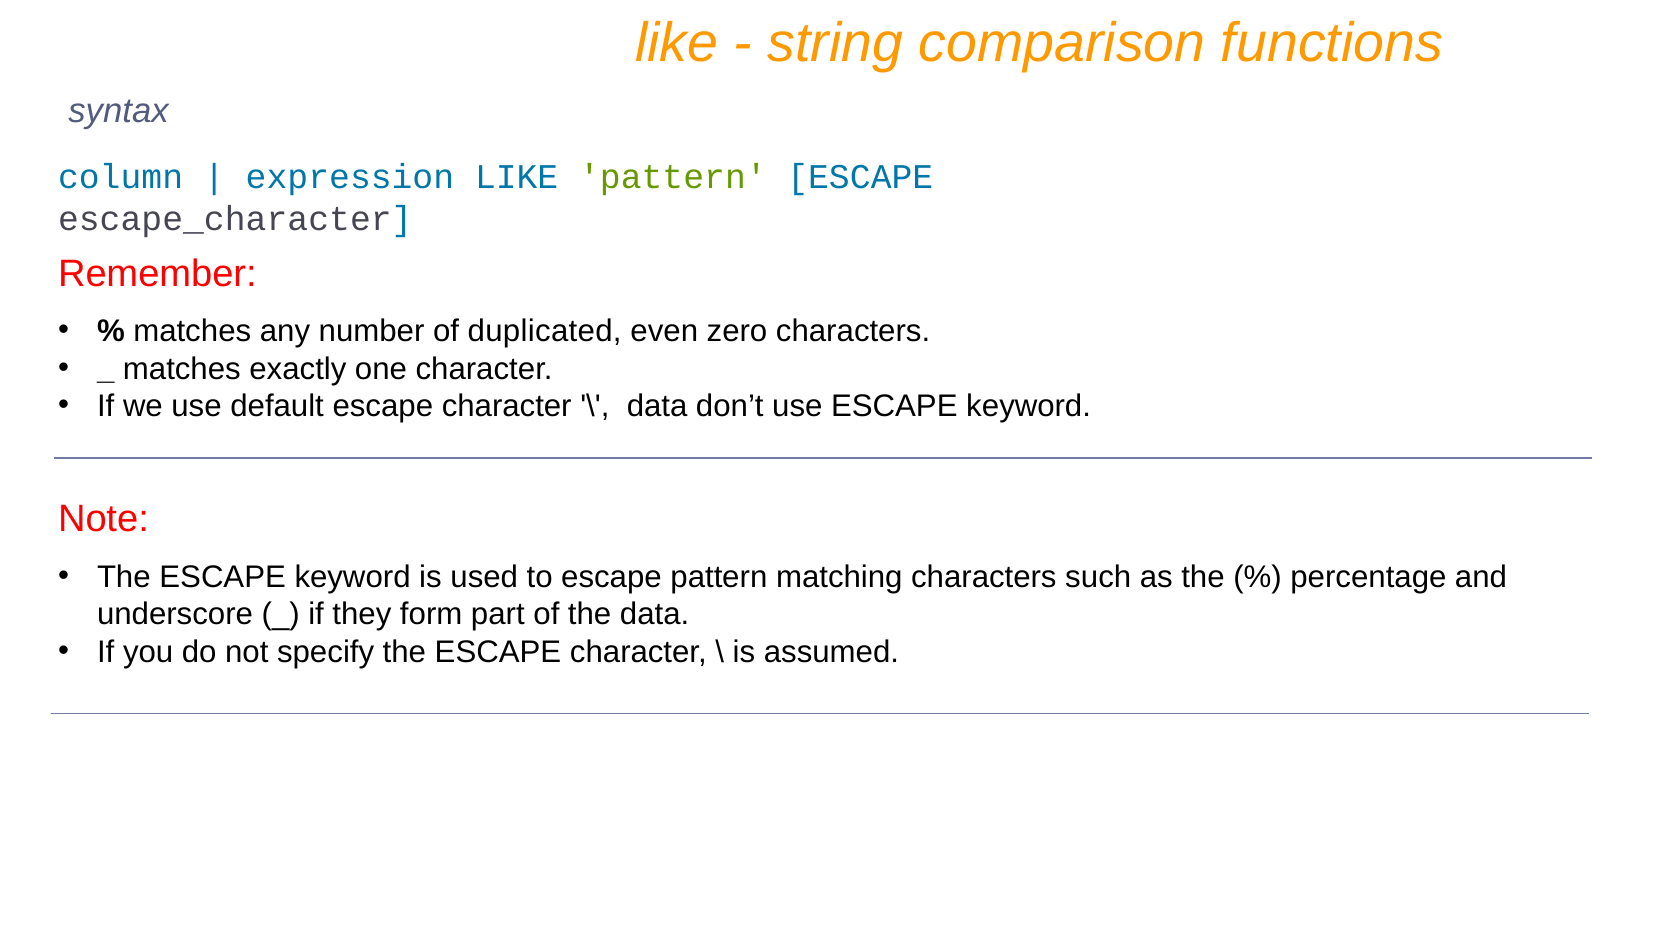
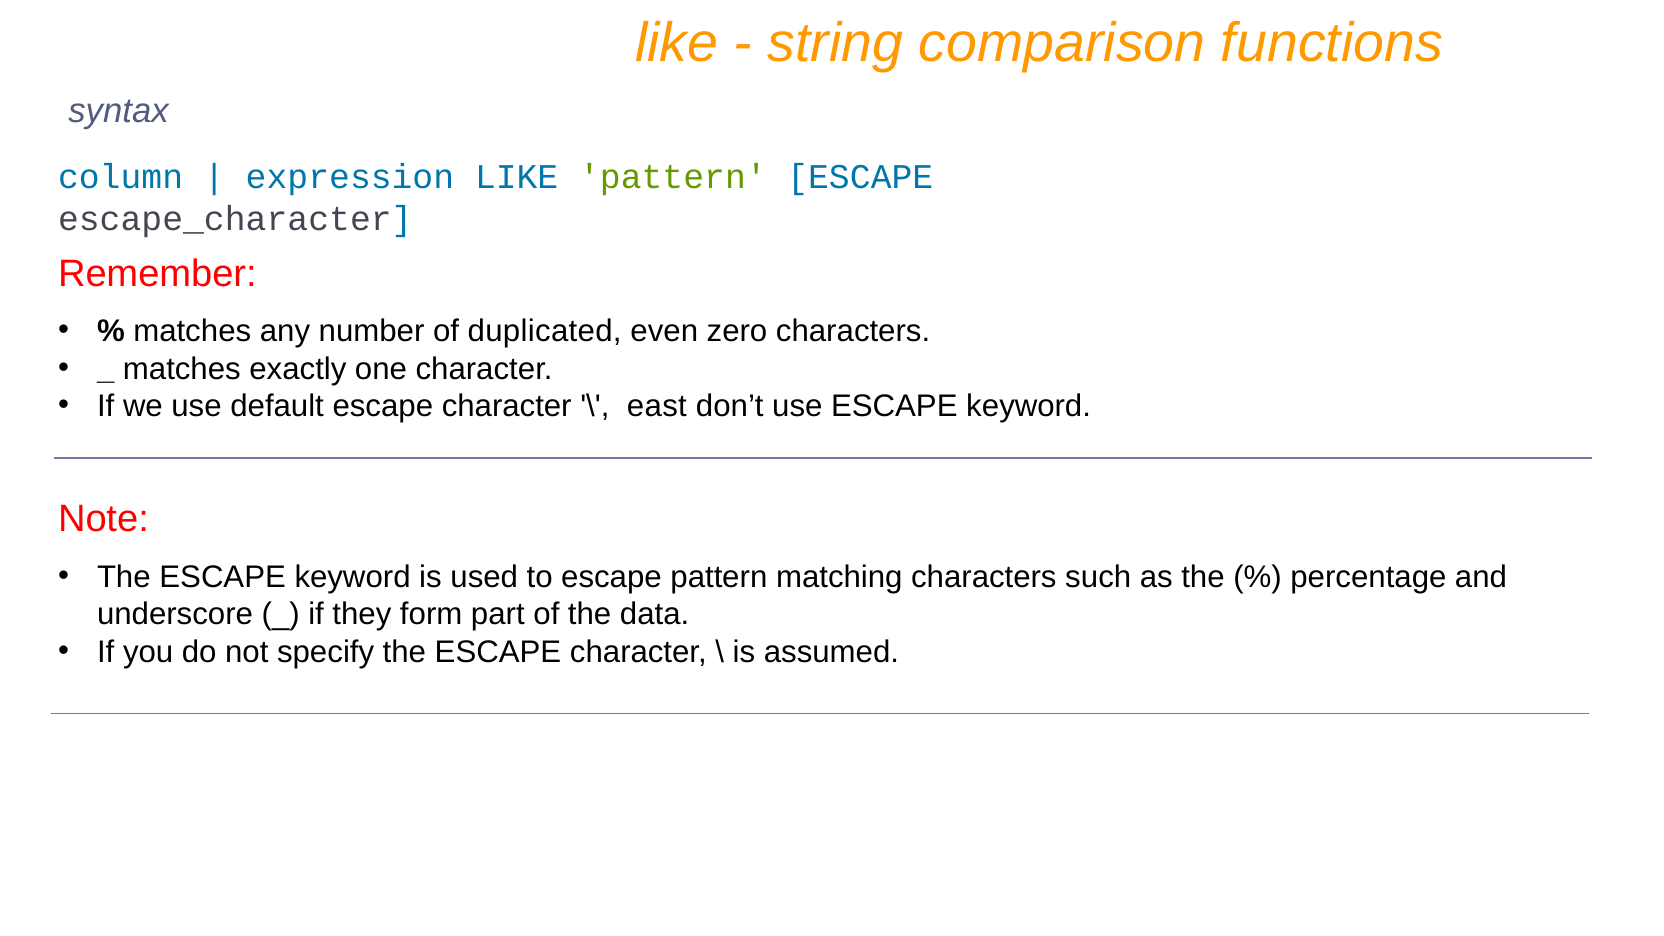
data at (657, 406): data -> east
